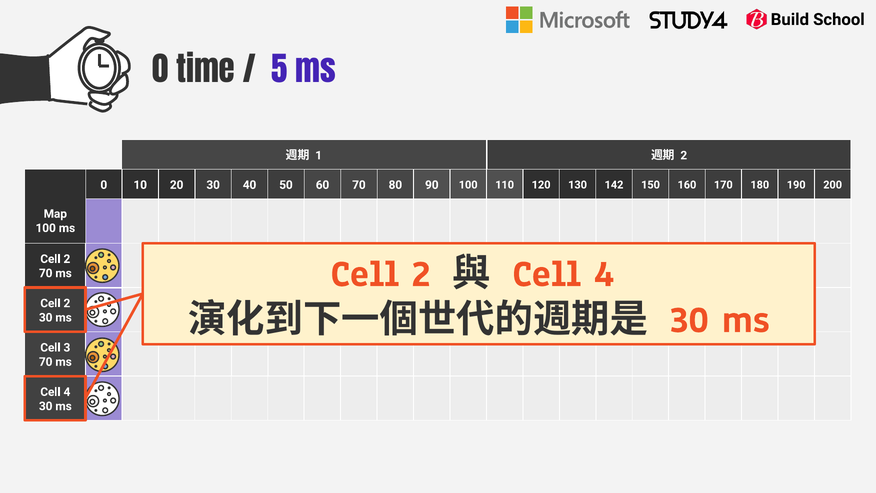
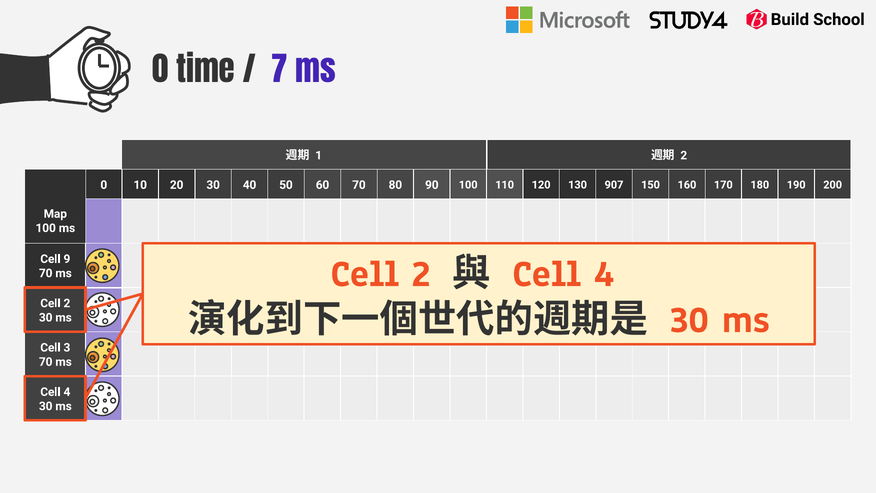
5: 5 -> 7
142: 142 -> 907
2 at (67, 259): 2 -> 9
